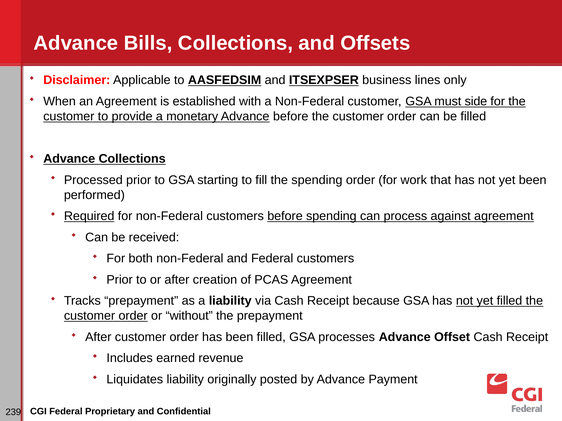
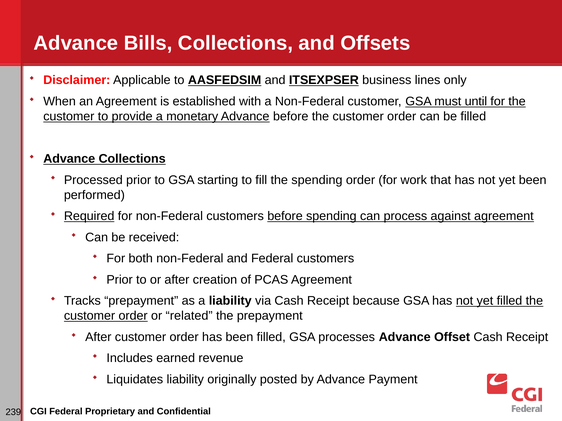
side: side -> until
without: without -> related
